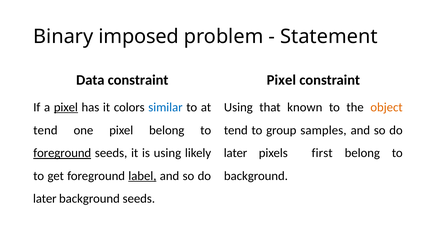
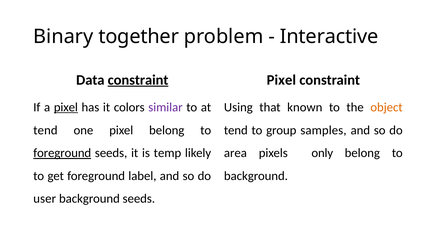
imposed: imposed -> together
Statement: Statement -> Interactive
constraint at (138, 80) underline: none -> present
similar colour: blue -> purple
is using: using -> temp
later at (236, 153): later -> area
first: first -> only
label underline: present -> none
later at (45, 199): later -> user
